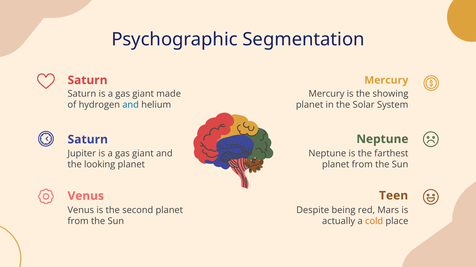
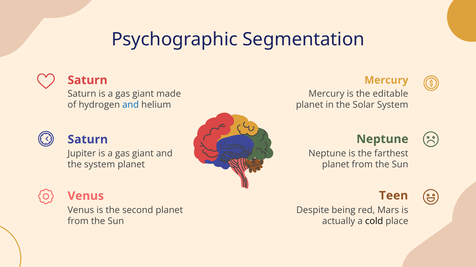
showing: showing -> editable
the looking: looking -> system
cold colour: orange -> black
